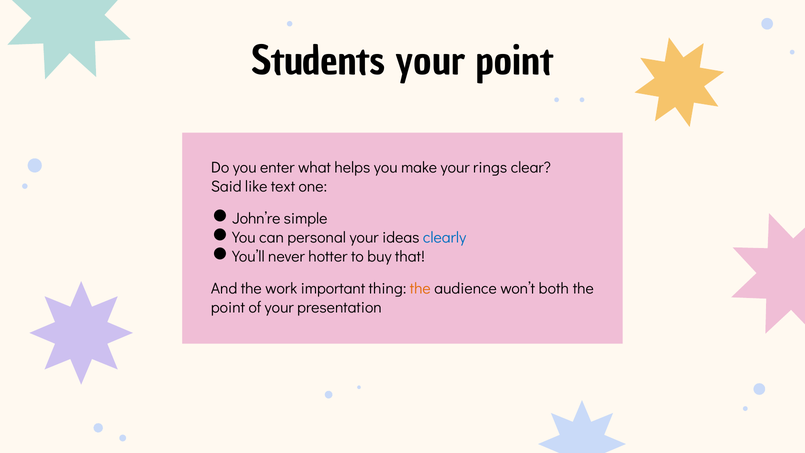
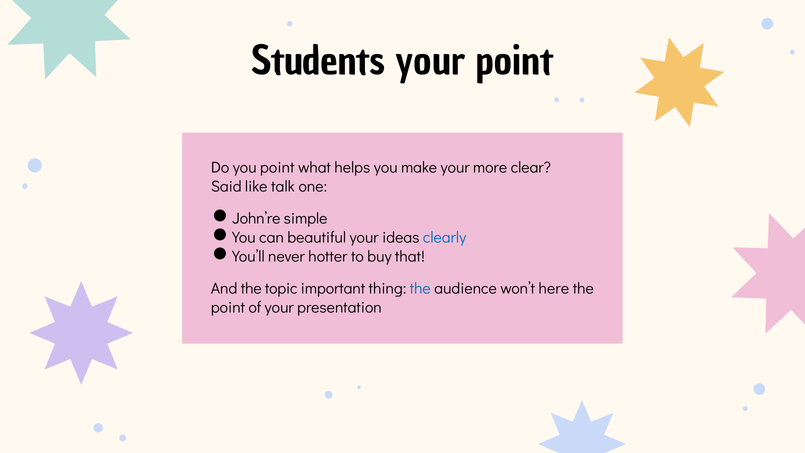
you enter: enter -> point
rings: rings -> more
text: text -> talk
personal: personal -> beautiful
work: work -> topic
the at (420, 289) colour: orange -> blue
both: both -> here
